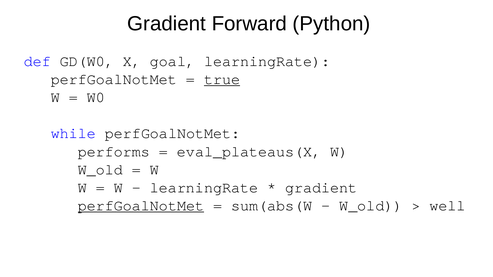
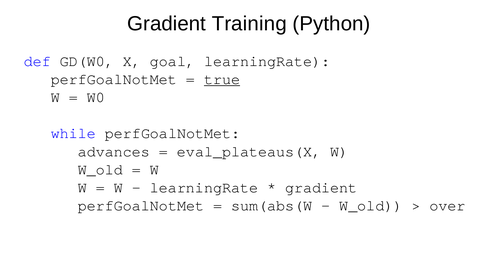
Forward: Forward -> Training
performs: performs -> advances
perfGoalNotMet at (141, 206) underline: present -> none
well: well -> over
